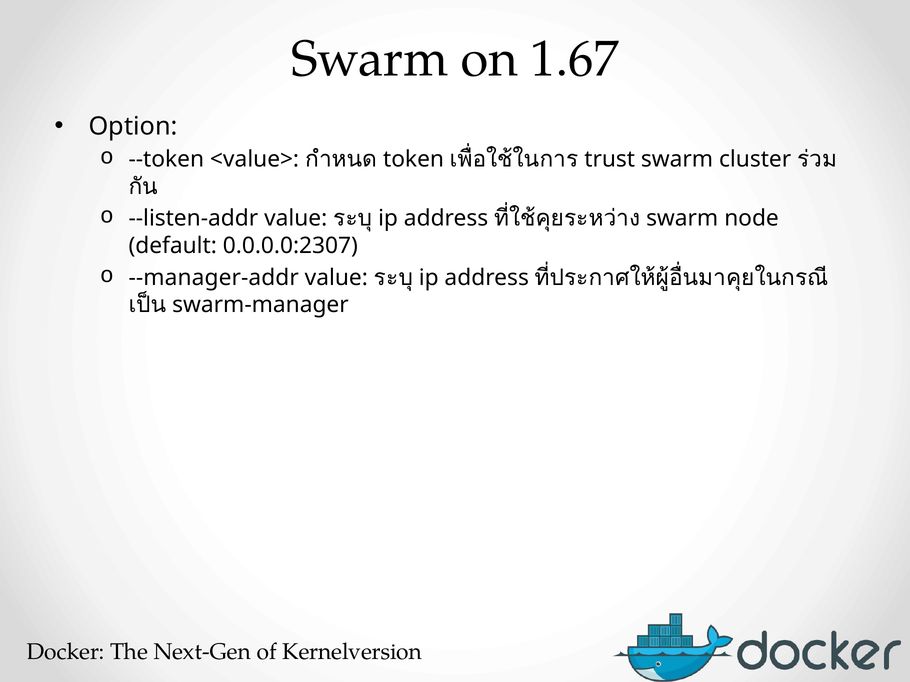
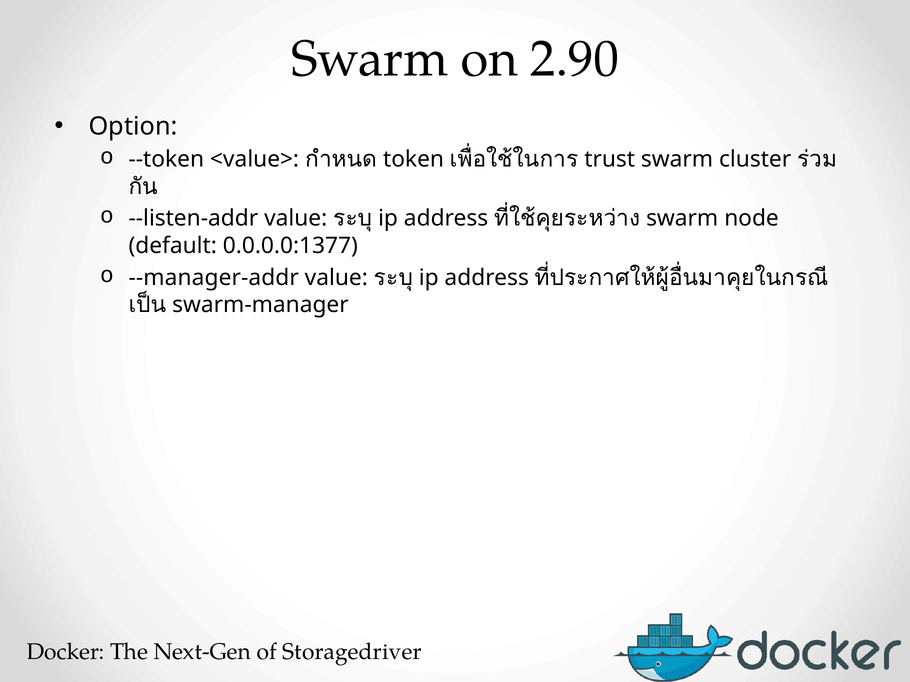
1.67: 1.67 -> 2.90
0.0.0.0:2307: 0.0.0.0:2307 -> 0.0.0.0:1377
Kernelversion: Kernelversion -> Storagedriver
